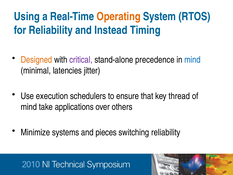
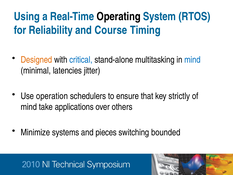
Operating colour: orange -> black
Instead: Instead -> Course
critical colour: purple -> blue
precedence: precedence -> multitasking
execution: execution -> operation
thread: thread -> strictly
switching reliability: reliability -> bounded
